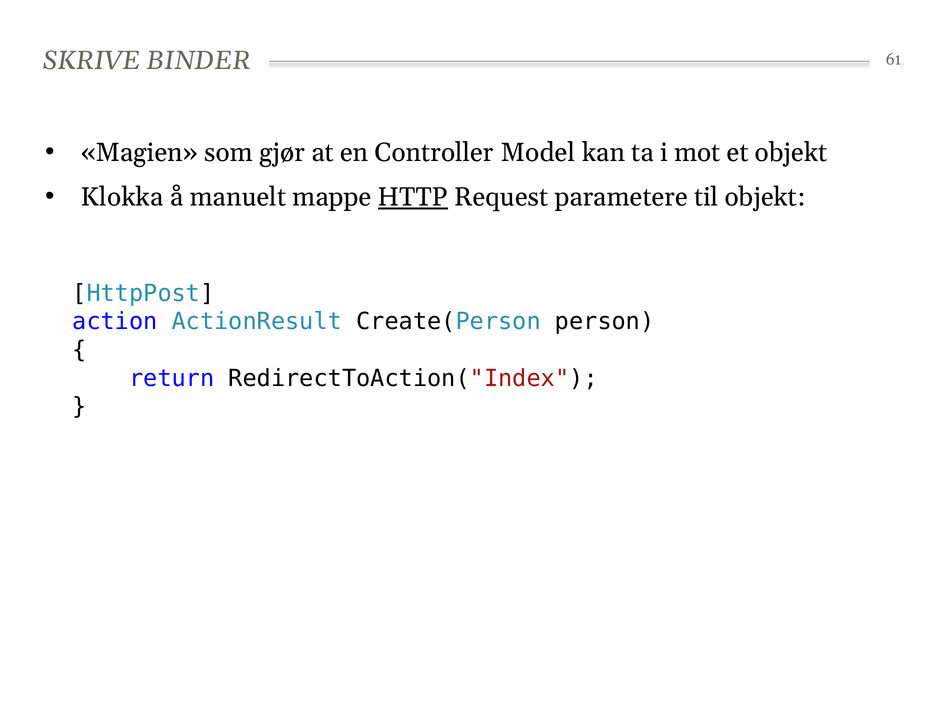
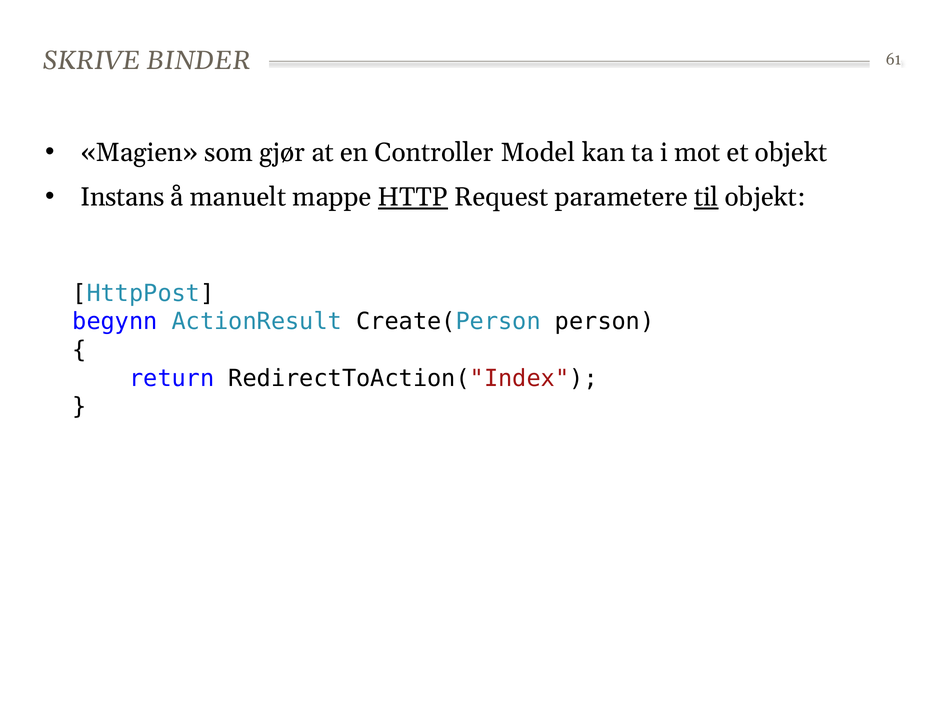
Klokka: Klokka -> Instans
til underline: none -> present
action: action -> begynn
